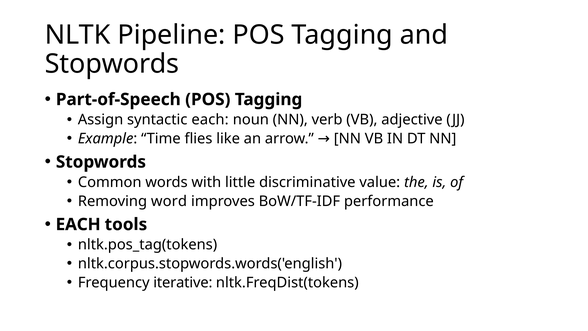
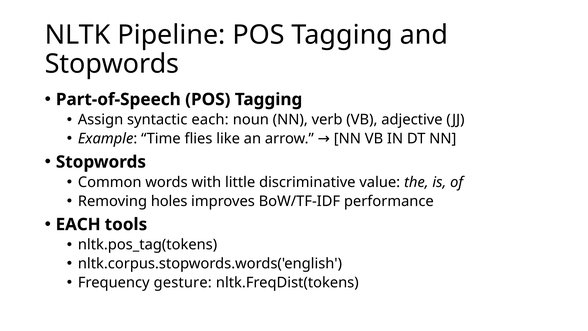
word: word -> holes
iterative: iterative -> gesture
